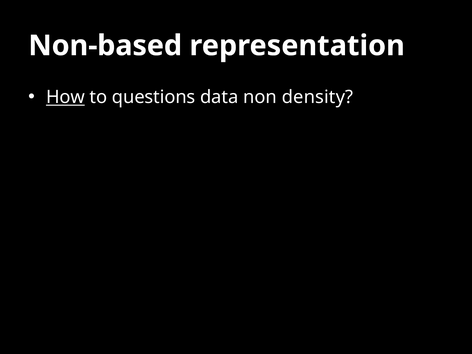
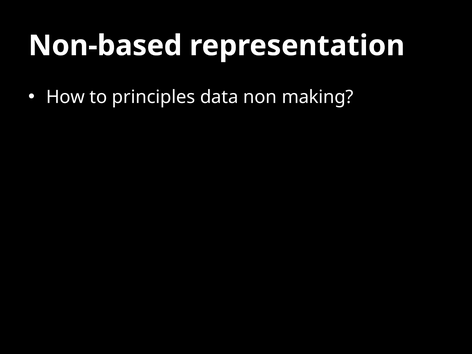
How underline: present -> none
questions: questions -> principles
density: density -> making
